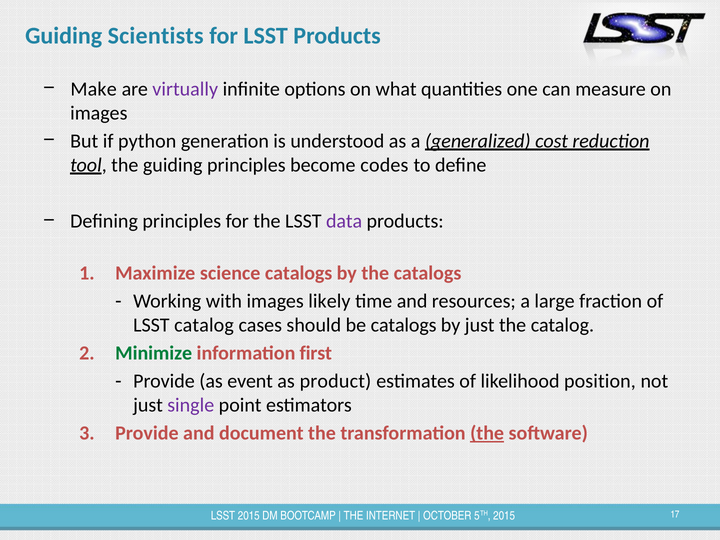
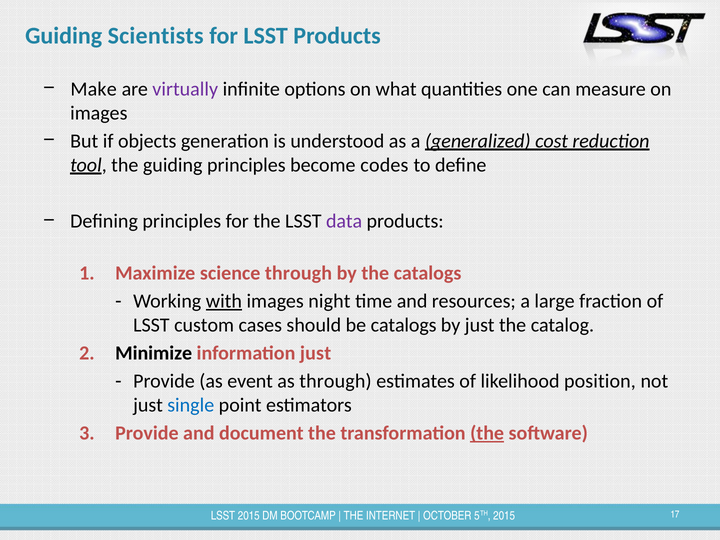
python: python -> objects
science catalogs: catalogs -> through
with underline: none -> present
likely: likely -> night
LSST catalog: catalog -> custom
Minimize colour: green -> black
information first: first -> just
as product: product -> through
single colour: purple -> blue
